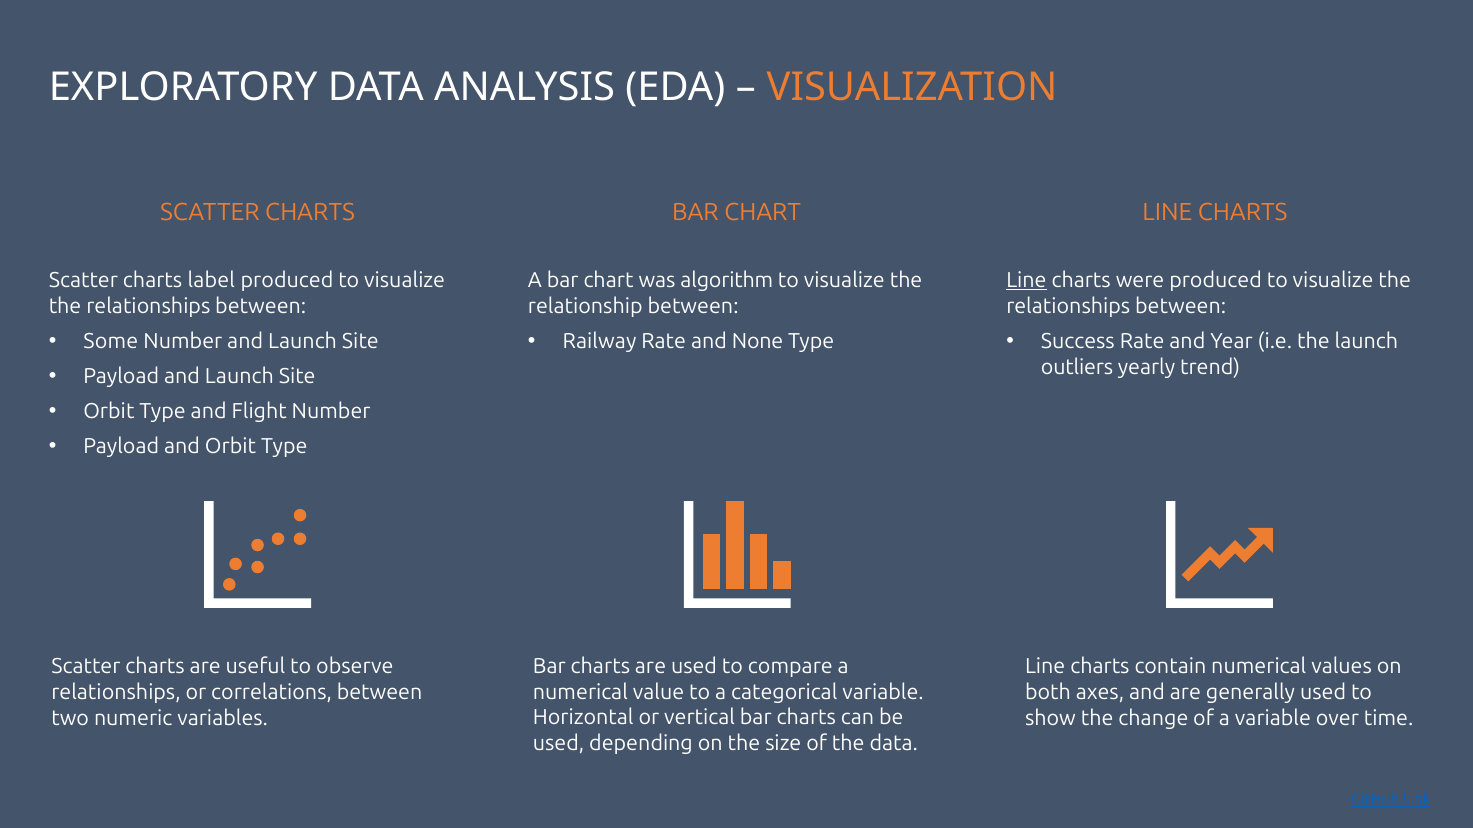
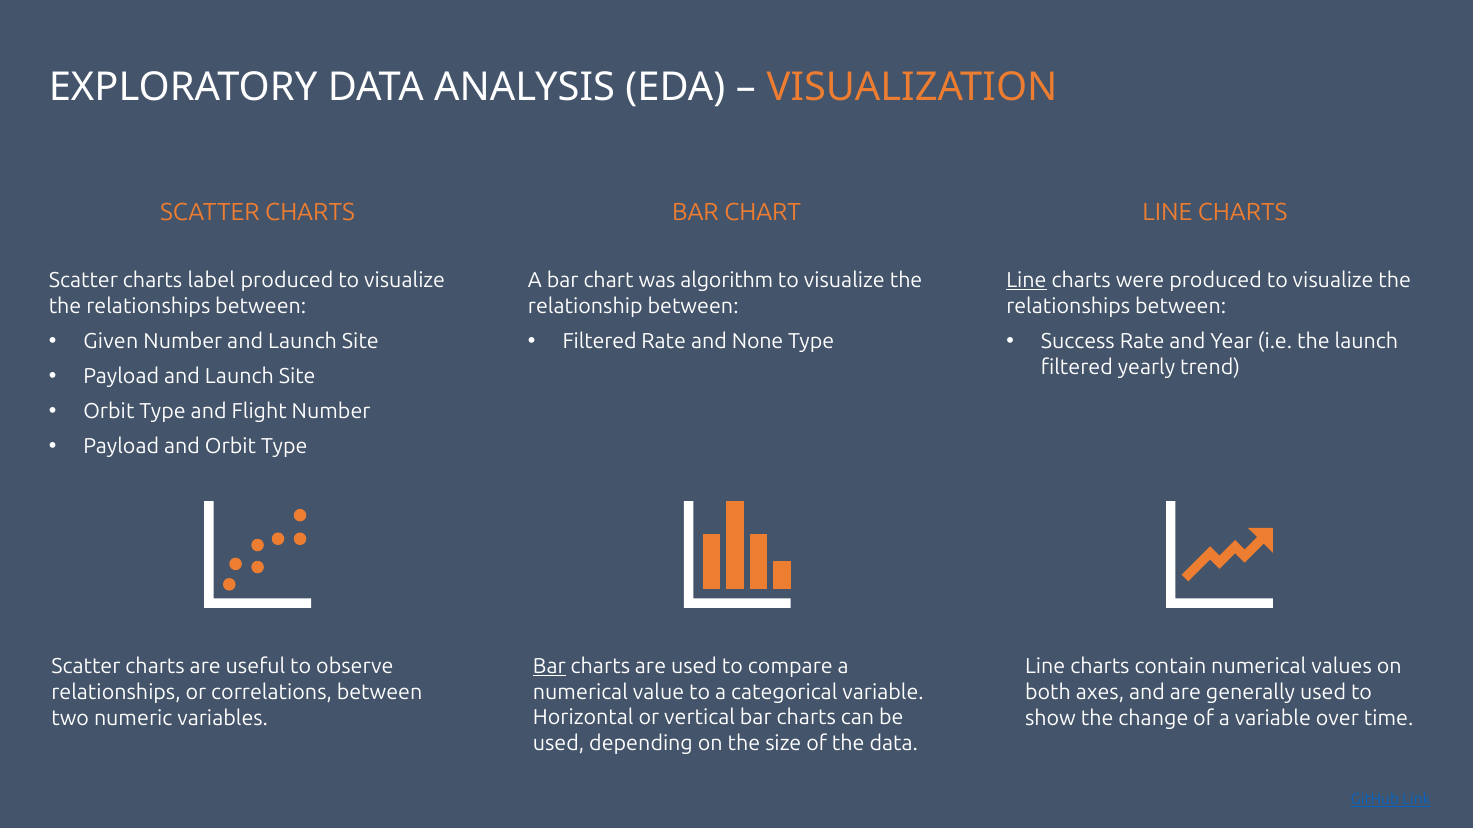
Some: Some -> Given
Railway at (599, 342): Railway -> Filtered
outliers at (1077, 367): outliers -> filtered
Bar at (549, 667) underline: none -> present
